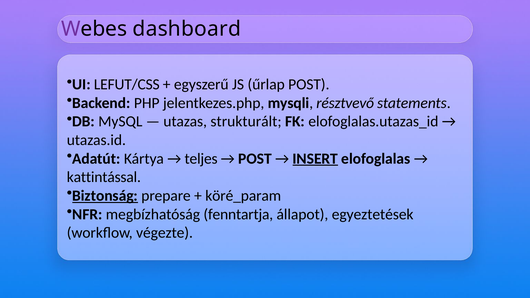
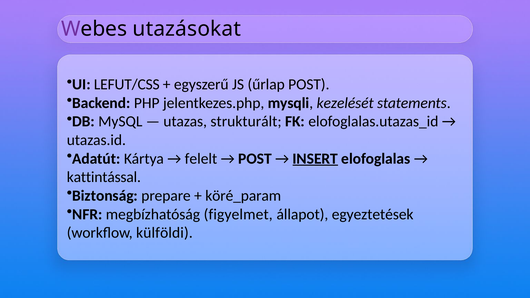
dashboard: dashboard -> utazásokat
résztvevő: résztvevő -> kezelését
teljes: teljes -> felelt
Biztonság underline: present -> none
fenntartja: fenntartja -> figyelmet
végezte: végezte -> külföldi
